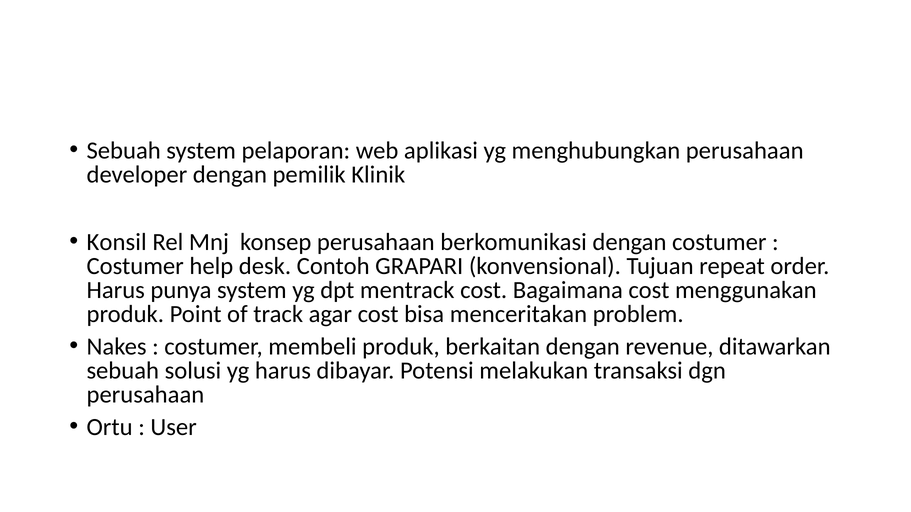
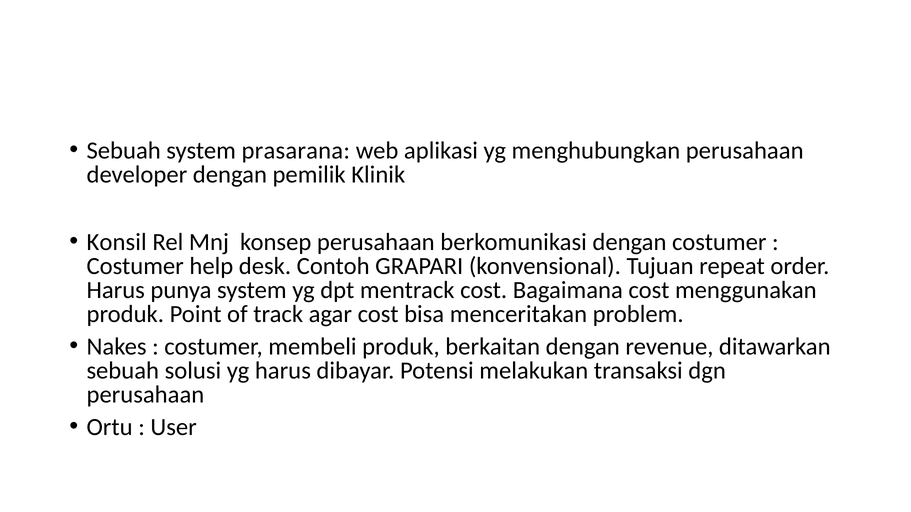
pelaporan: pelaporan -> prasarana
